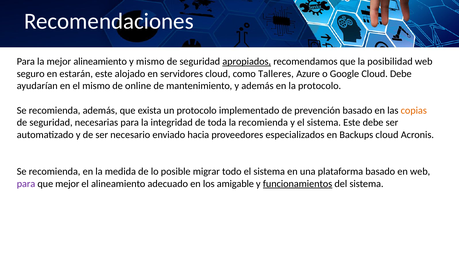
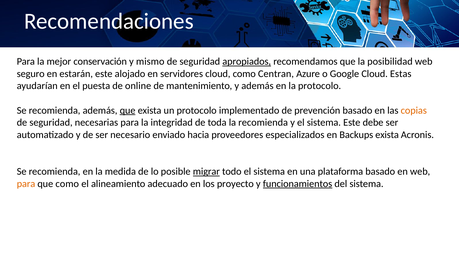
mejor alineamiento: alineamiento -> conservación
Talleres: Talleres -> Centran
Cloud Debe: Debe -> Estas
el mismo: mismo -> puesta
que at (128, 110) underline: none -> present
Backups cloud: cloud -> exista
migrar underline: none -> present
para at (26, 184) colour: purple -> orange
que mejor: mejor -> como
amigable: amigable -> proyecto
